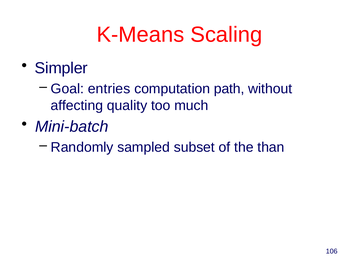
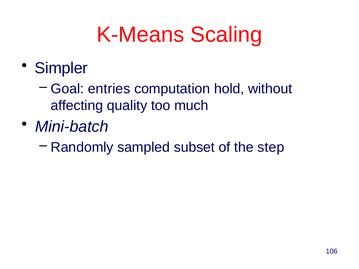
path: path -> hold
than: than -> step
